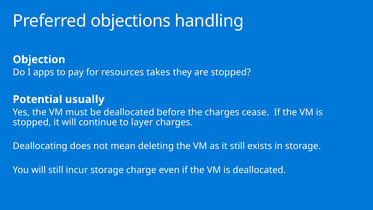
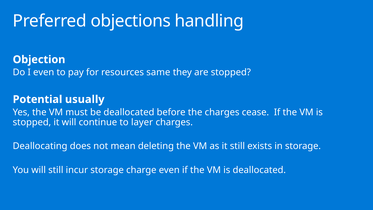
I apps: apps -> even
takes: takes -> same
